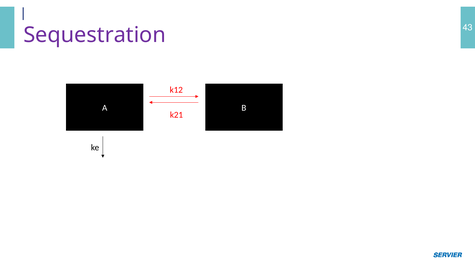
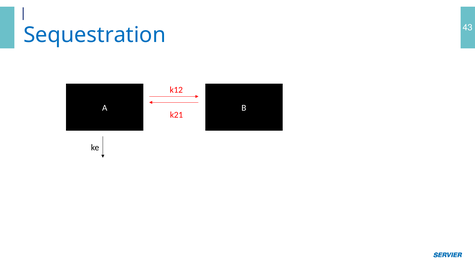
Sequestration colour: purple -> blue
